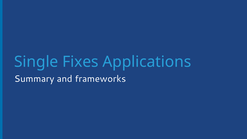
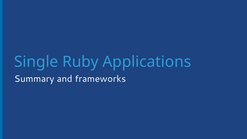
Fixes: Fixes -> Ruby
